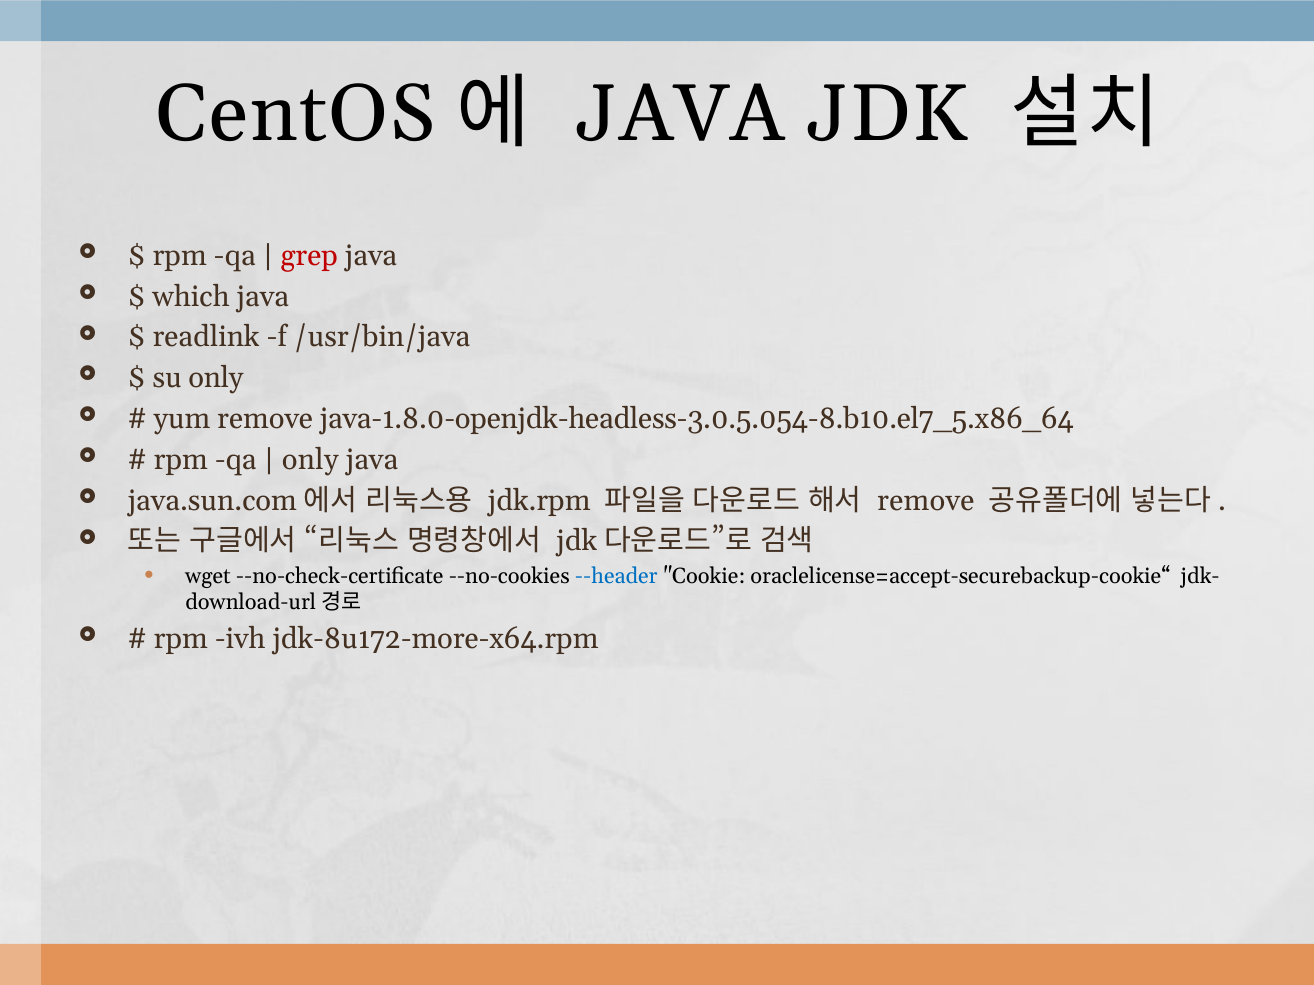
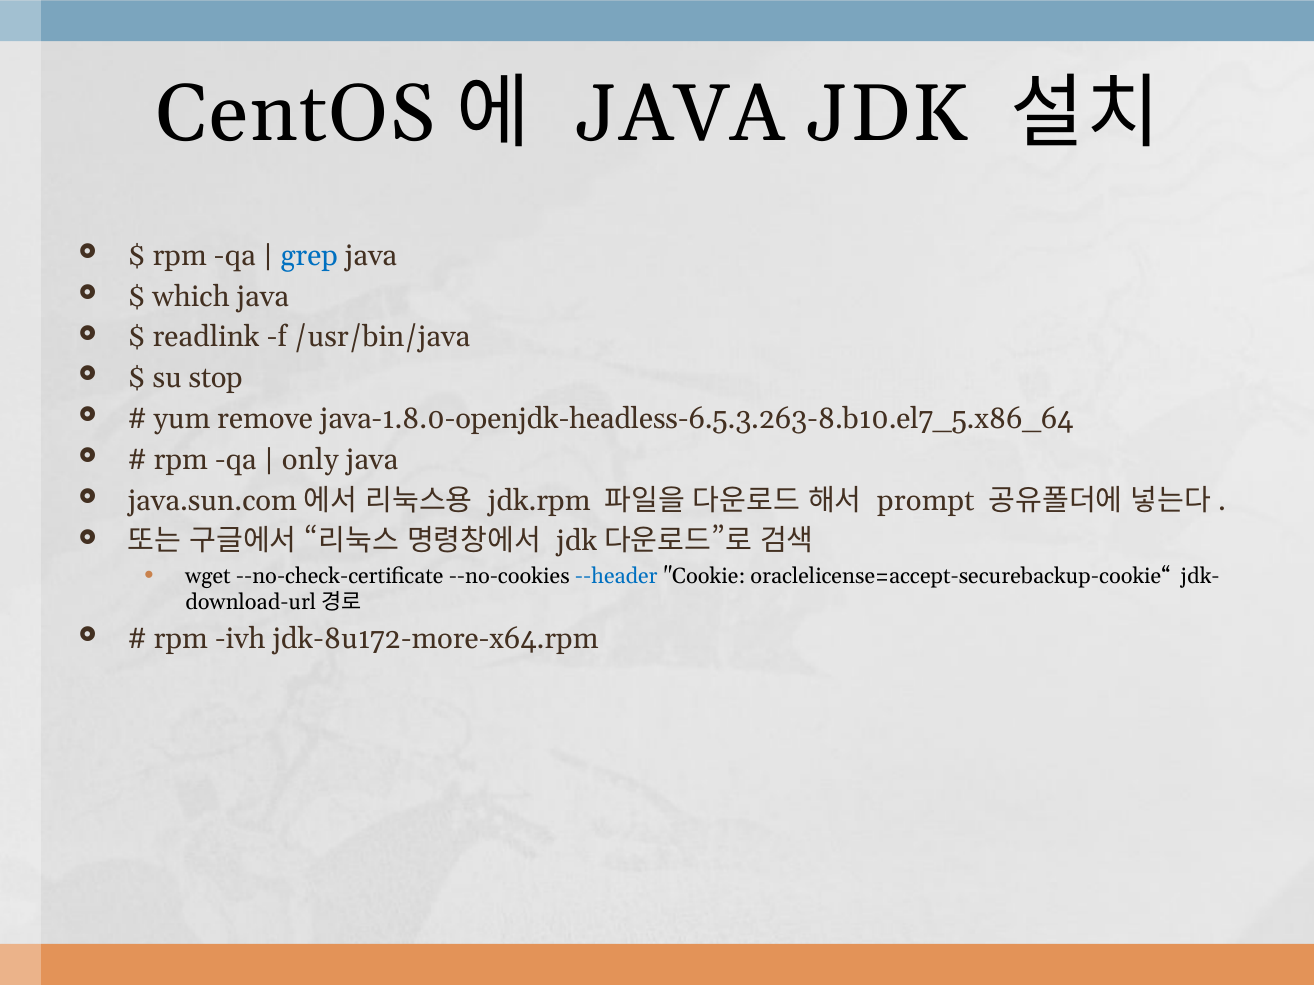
grep colour: red -> blue
su only: only -> stop
java-1.8.0-openjdk-headless-3.0.5.054-8.b10.el7_5.x86_64: java-1.8.0-openjdk-headless-3.0.5.054-8.b10.el7_5.x86_64 -> java-1.8.0-openjdk-headless-6.5.3.263-8.b10.el7_5.x86_64
remove at (926, 501): remove -> prompt
